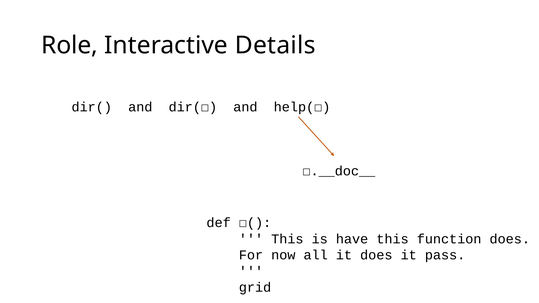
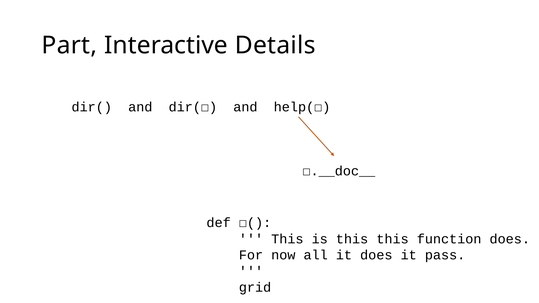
Role: Role -> Part
is have: have -> this
